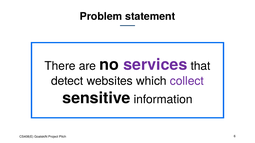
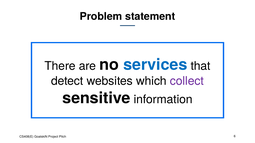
services colour: purple -> blue
